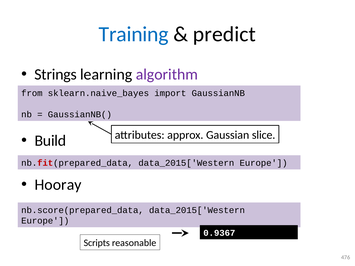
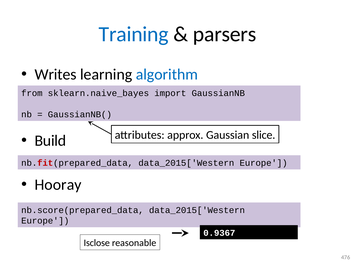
predict: predict -> parsers
Strings: Strings -> Writes
algorithm colour: purple -> blue
Scripts: Scripts -> Isclose
